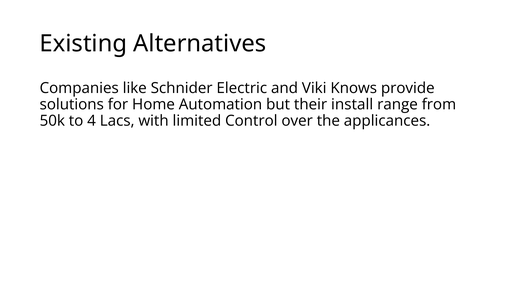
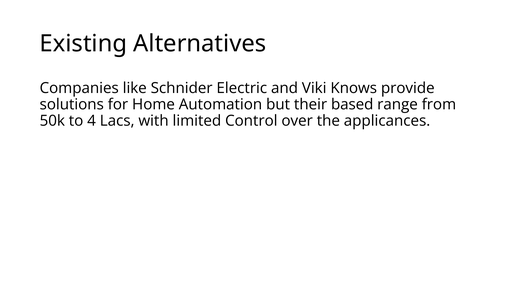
install: install -> based
